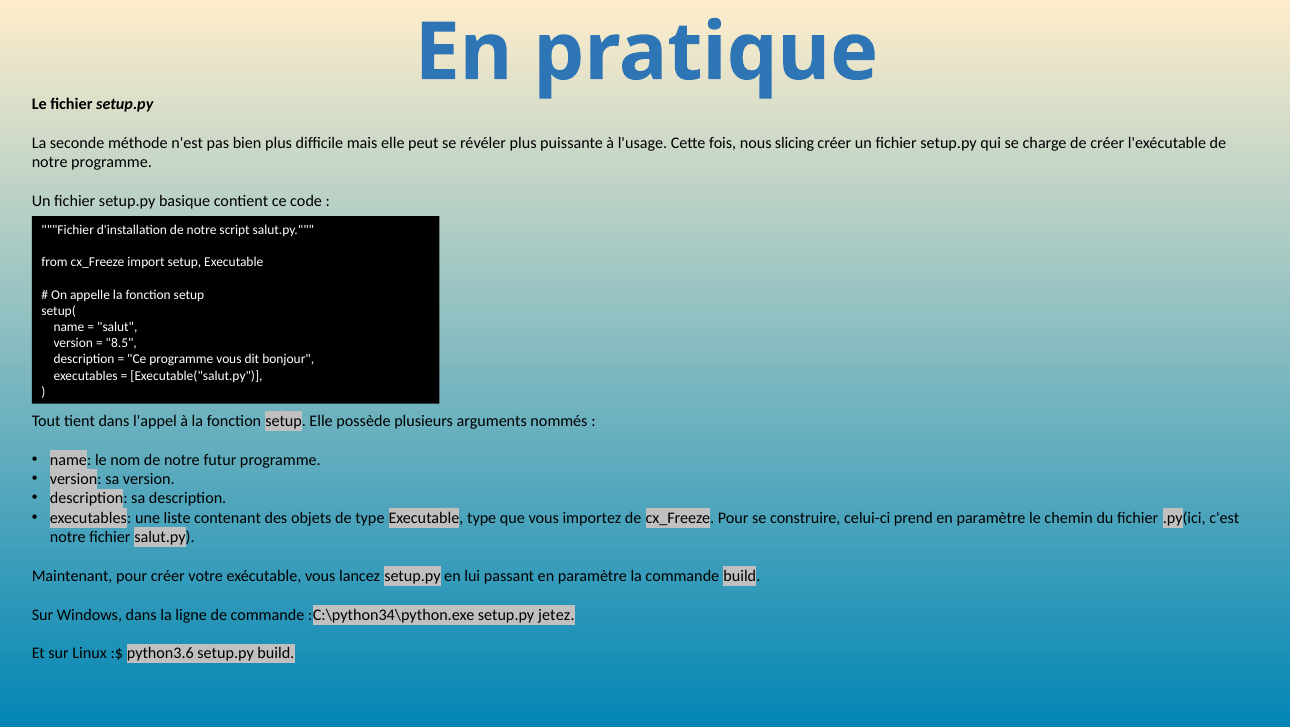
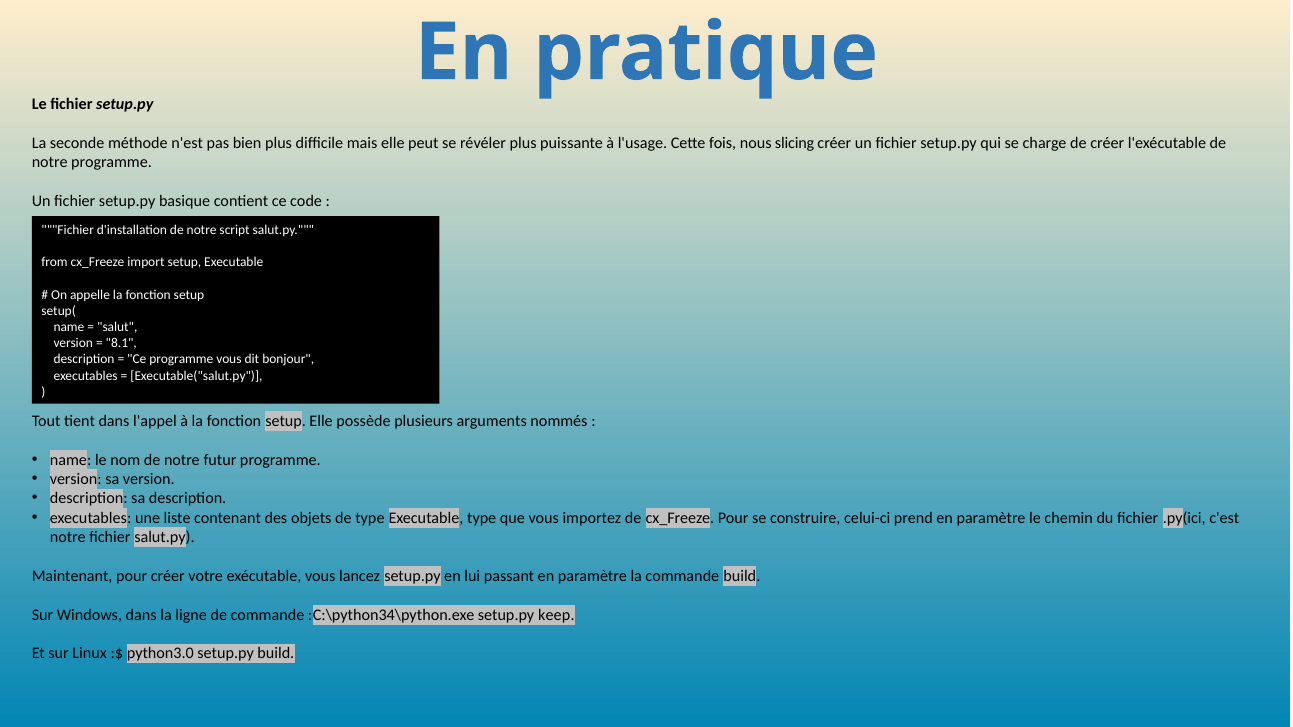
8.5: 8.5 -> 8.1
jetez: jetez -> keep
python3.6: python3.6 -> python3.0
